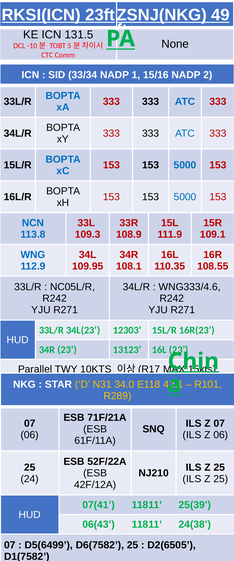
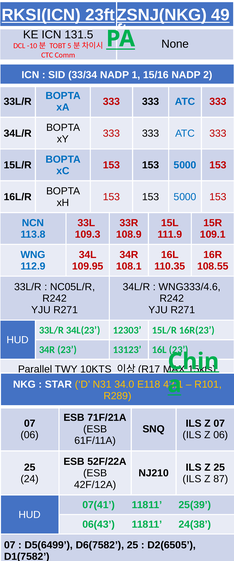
25 at (221, 478): 25 -> 87
